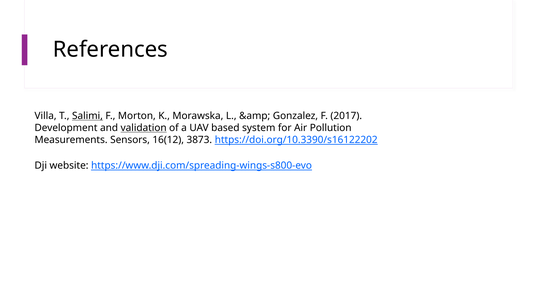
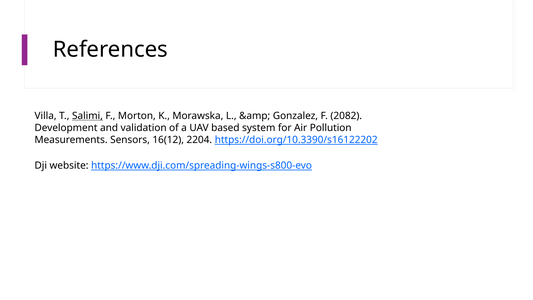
2017: 2017 -> 2082
validation underline: present -> none
3873: 3873 -> 2204
